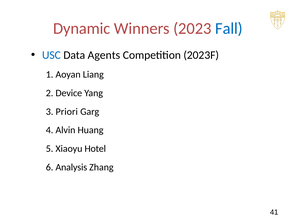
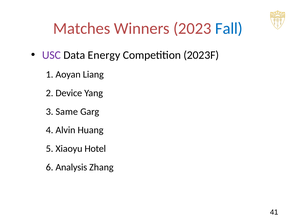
Dynamic: Dynamic -> Matches
USC colour: blue -> purple
Agents: Agents -> Energy
Priori: Priori -> Same
